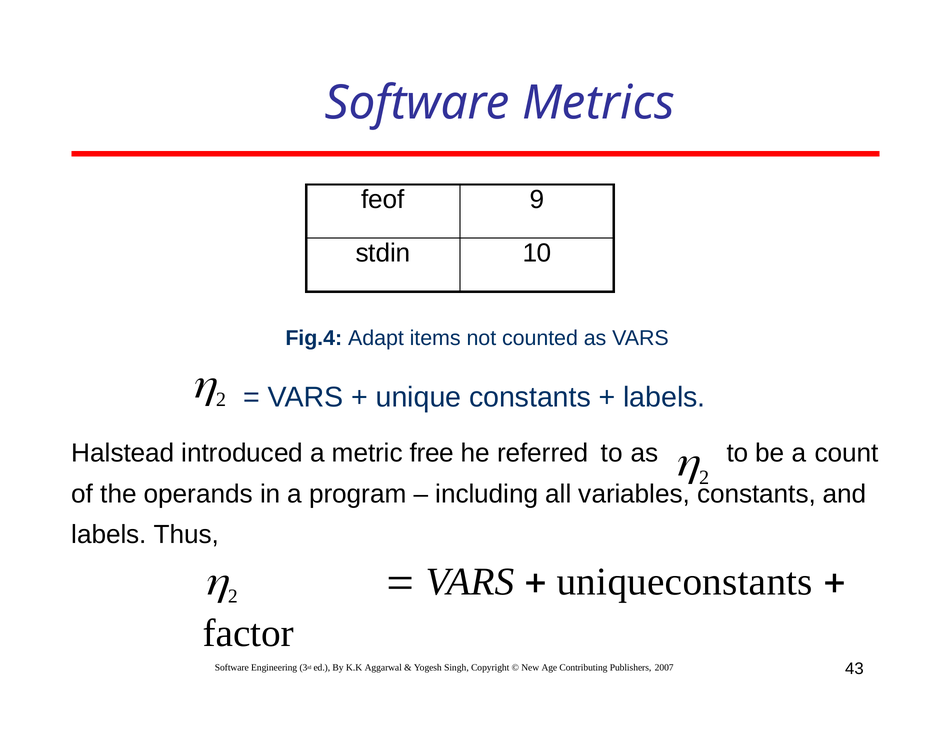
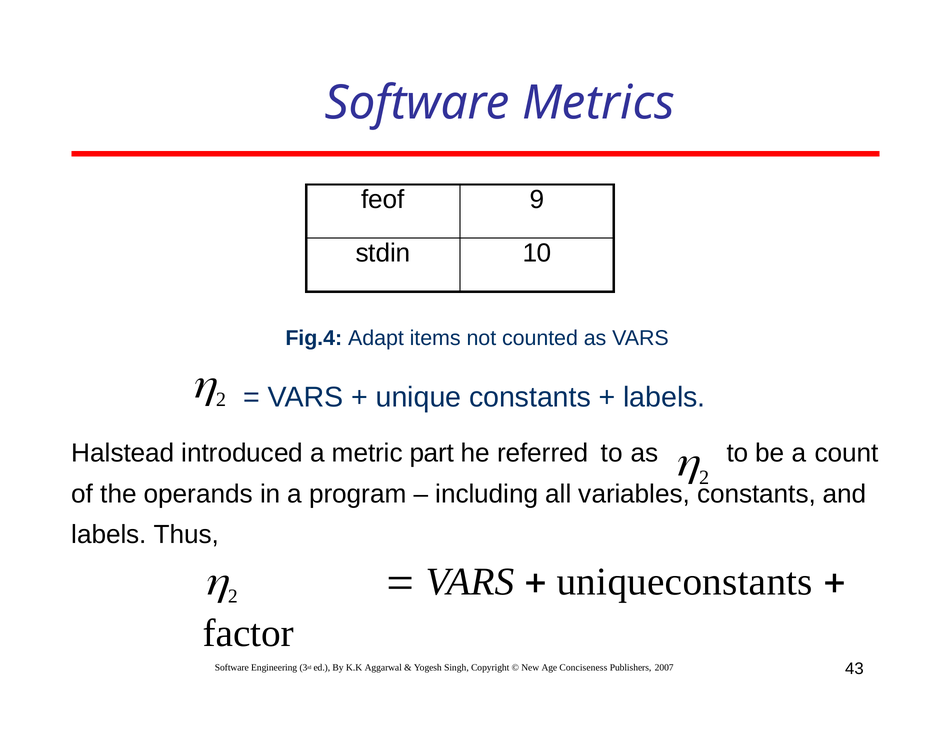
free: free -> part
Contributing: Contributing -> Conciseness
